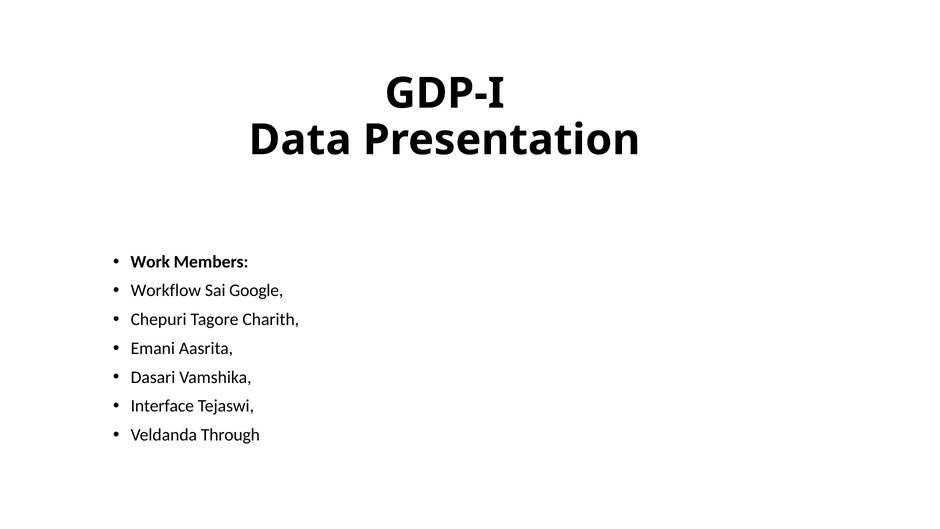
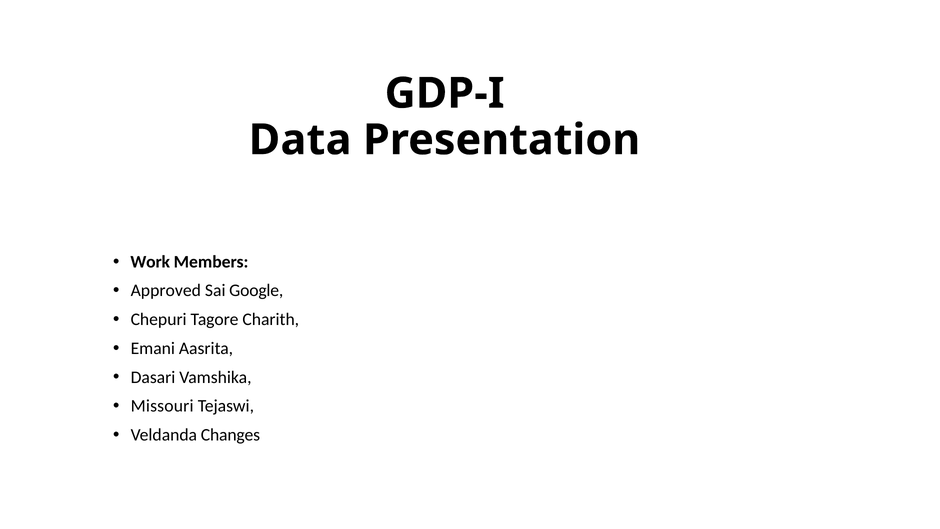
Workflow: Workflow -> Approved
Interface: Interface -> Missouri
Through: Through -> Changes
